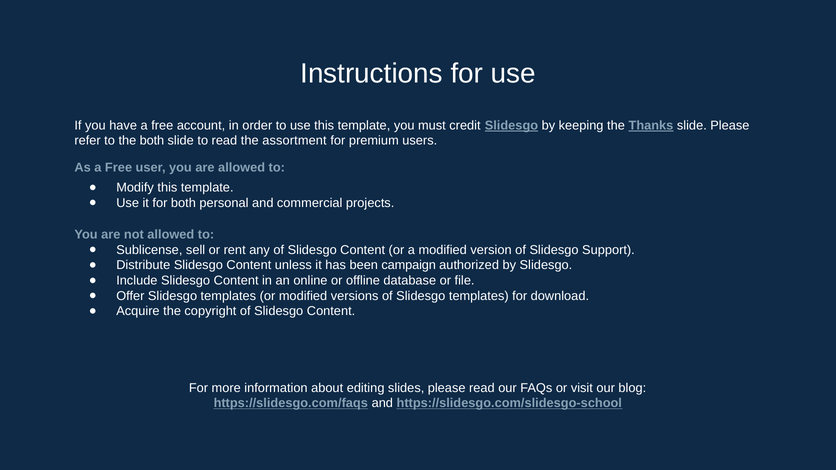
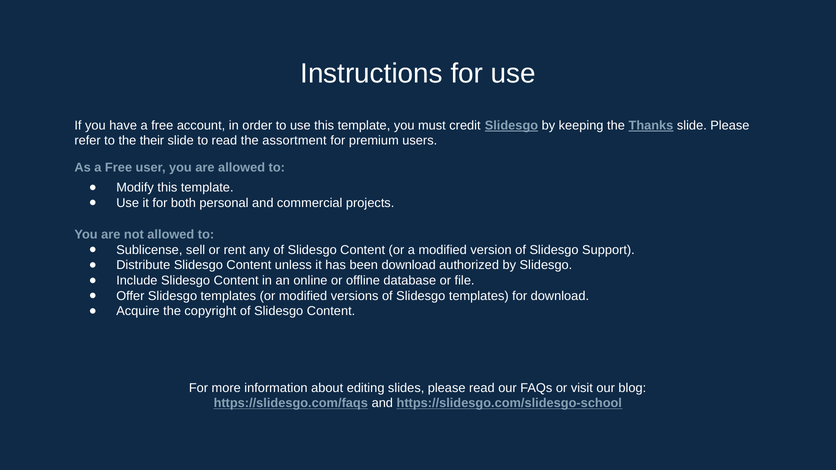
the both: both -> their
been campaign: campaign -> download
